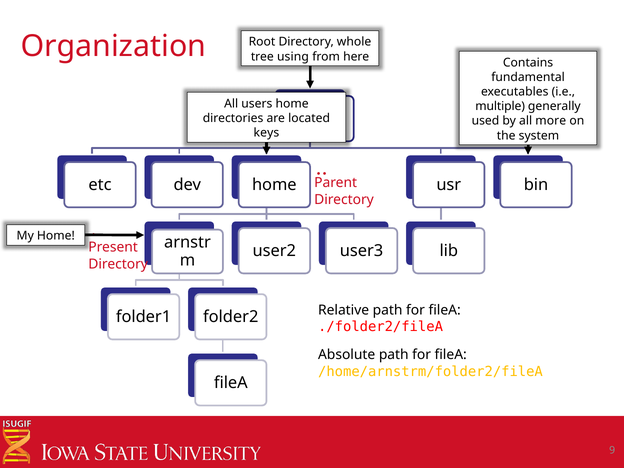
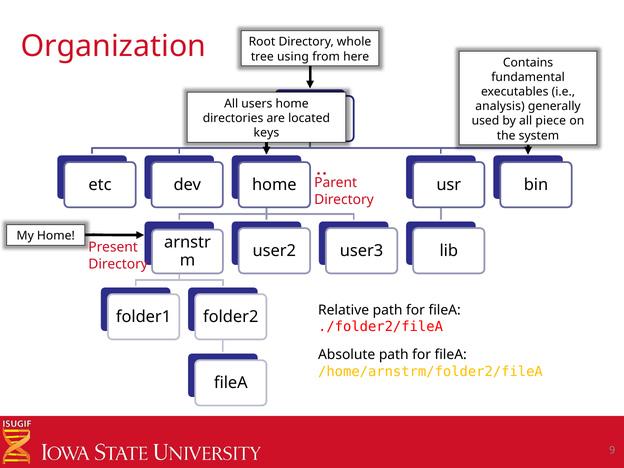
multiple: multiple -> analysis
more: more -> piece
